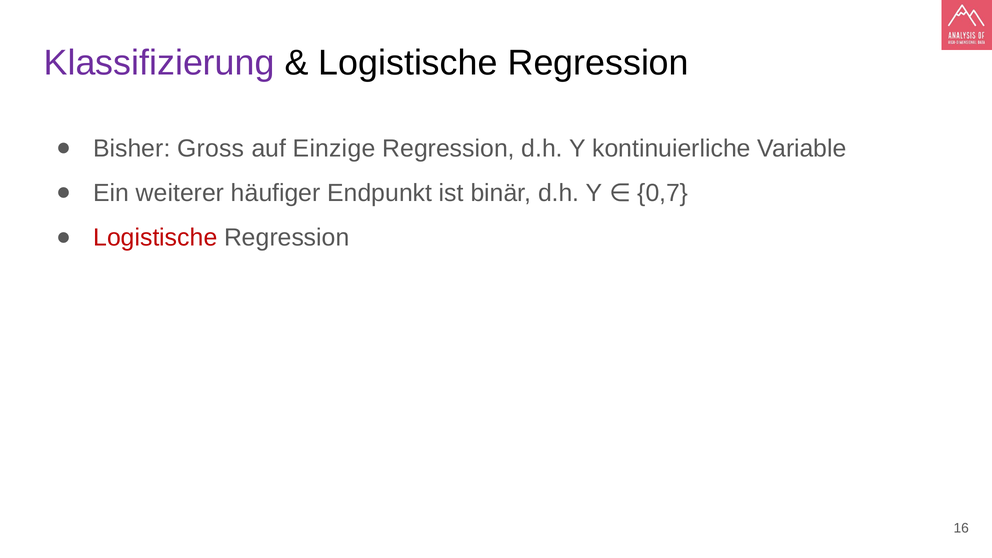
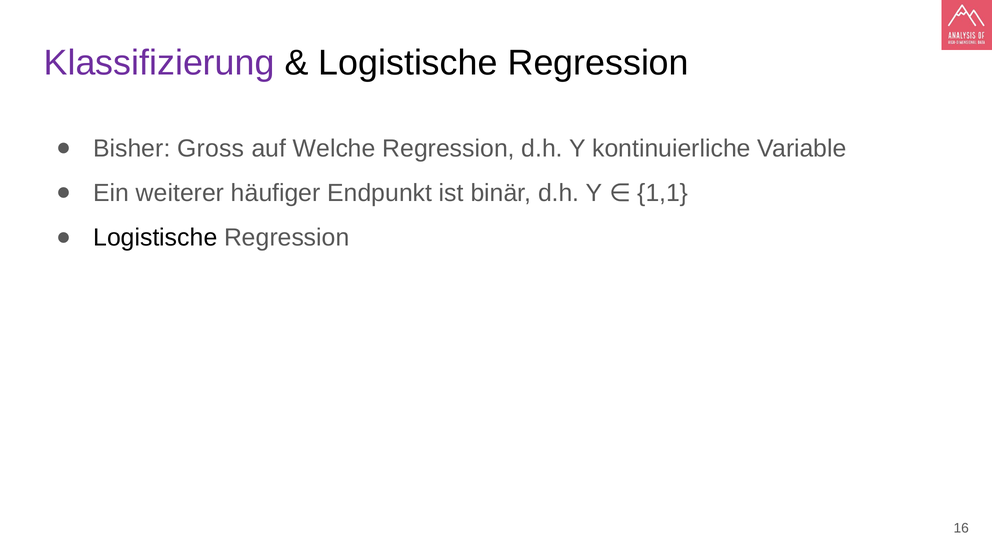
Einzige: Einzige -> Welche
0,7: 0,7 -> 1,1
Logistische at (155, 238) colour: red -> black
